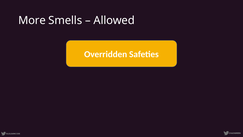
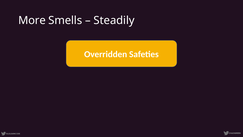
Allowed: Allowed -> Steadily
